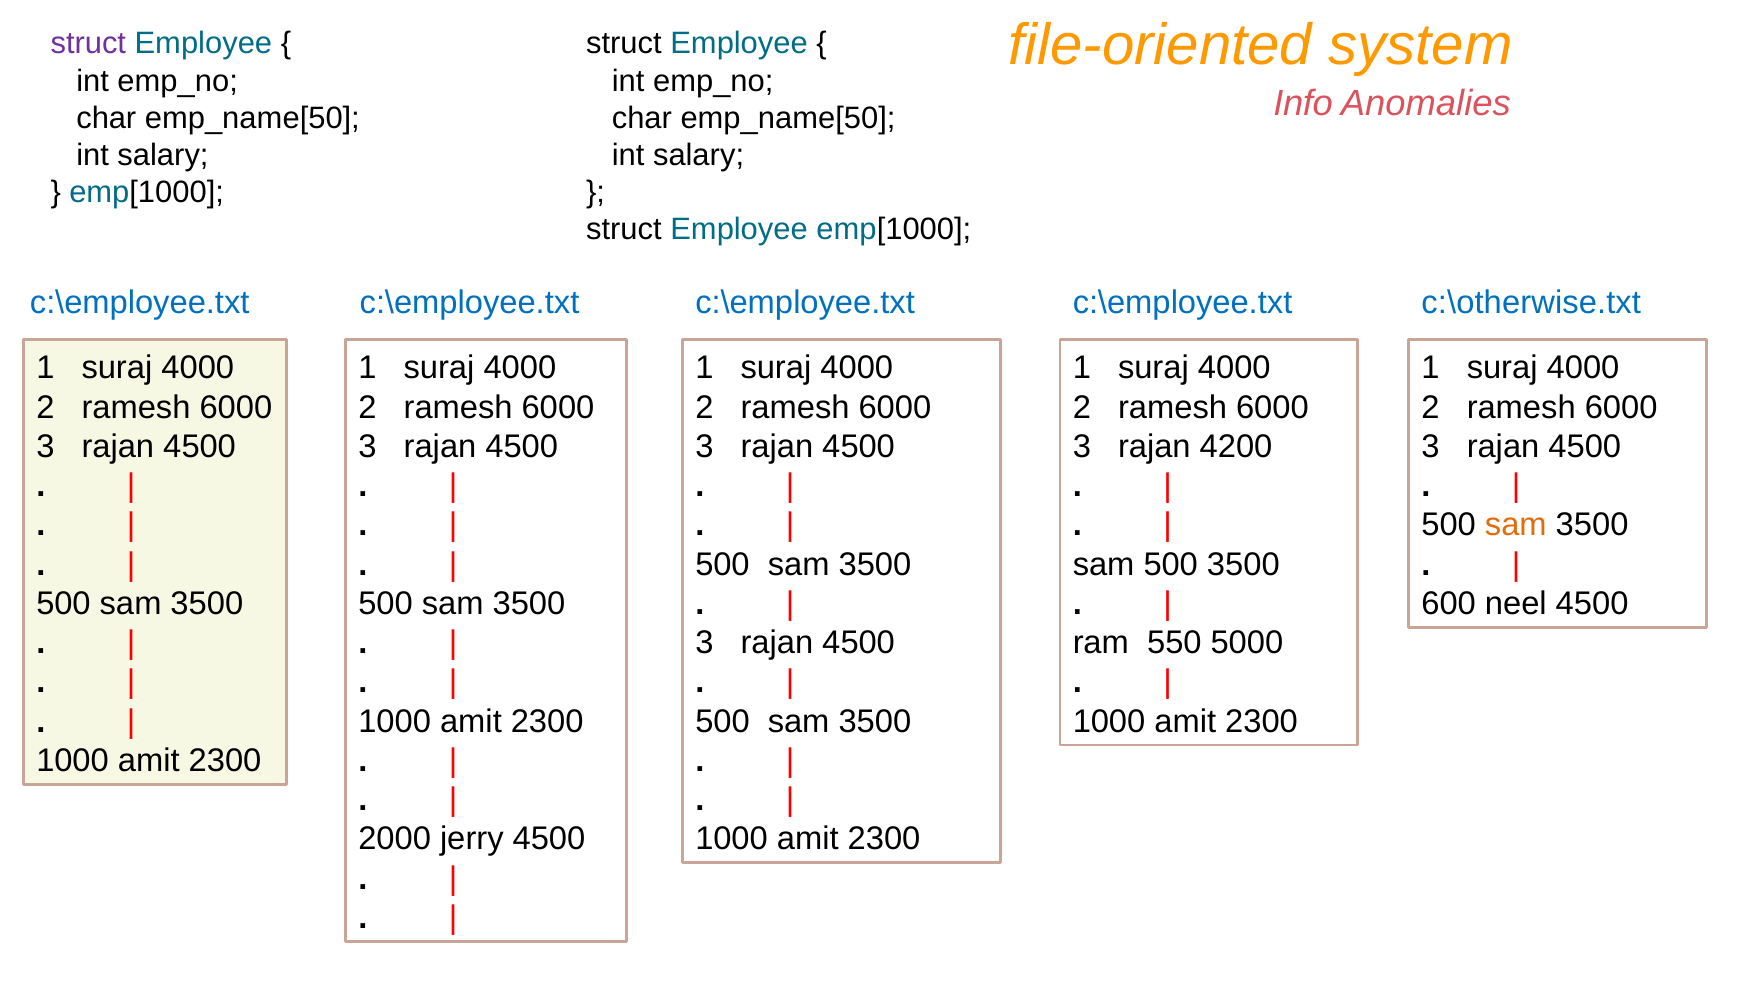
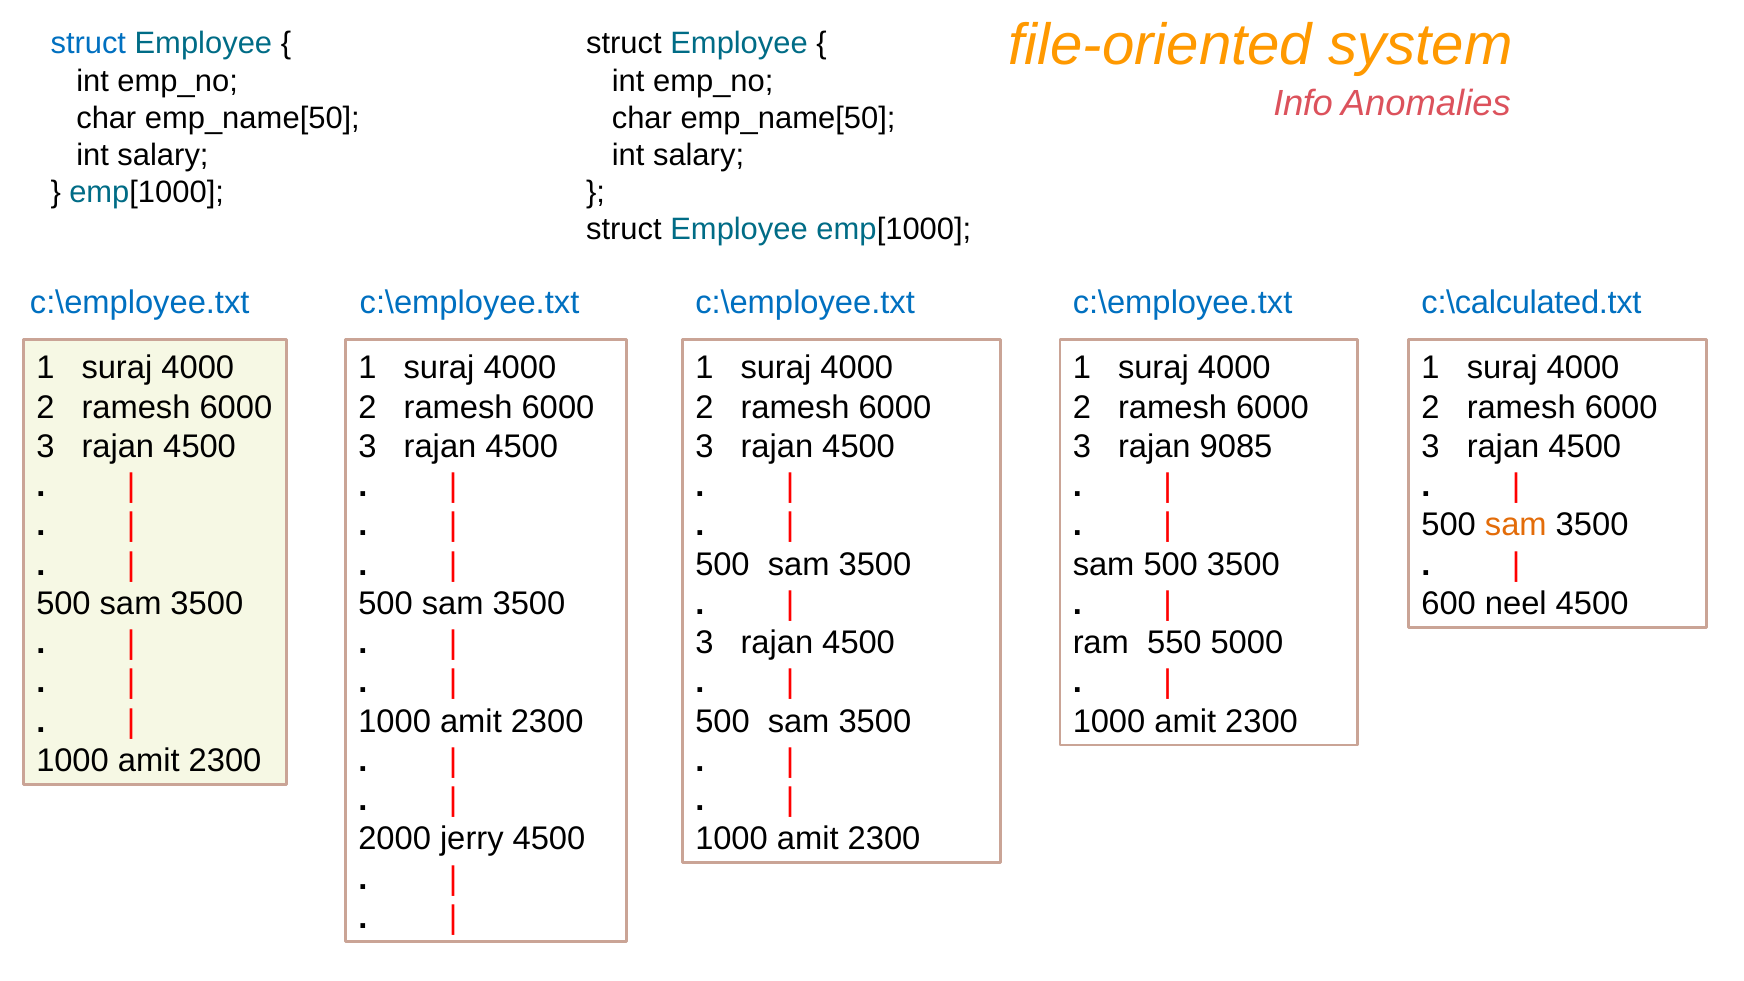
struct at (88, 44) colour: purple -> blue
c:\otherwise.txt: c:\otherwise.txt -> c:\calculated.txt
4200: 4200 -> 9085
